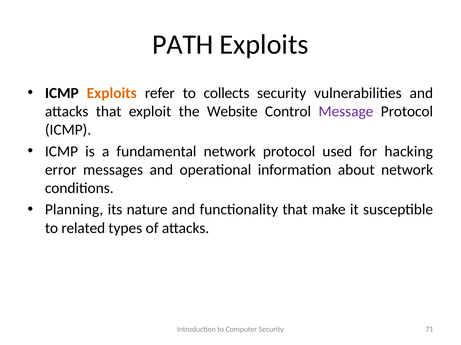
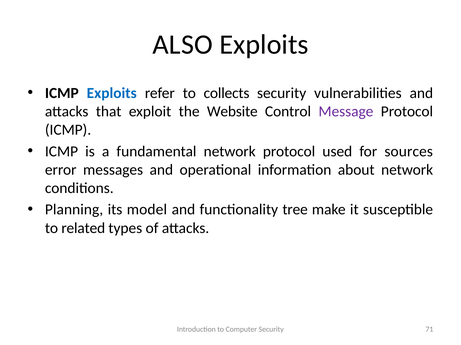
PATH: PATH -> ALSO
Exploits at (112, 93) colour: orange -> blue
hacking: hacking -> sources
nature: nature -> model
functionality that: that -> tree
